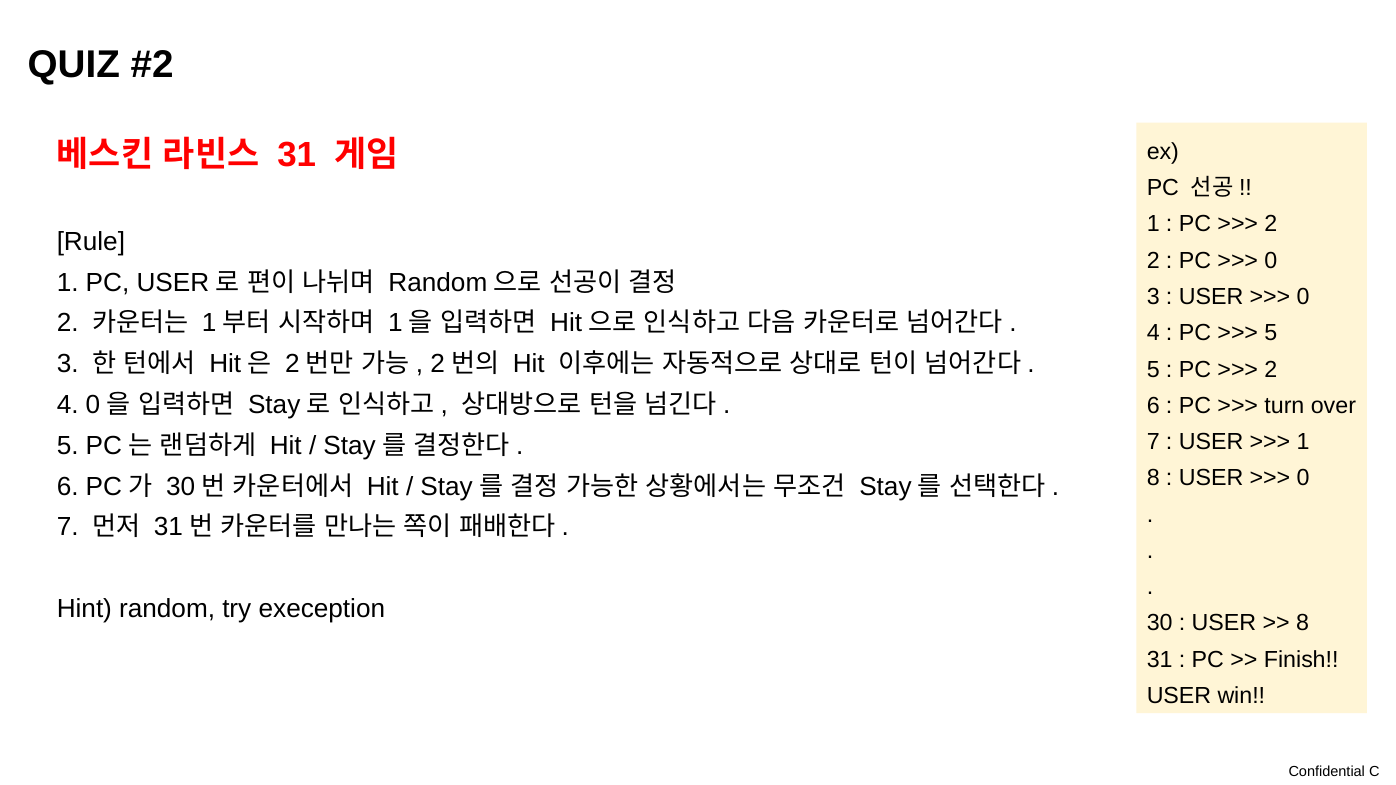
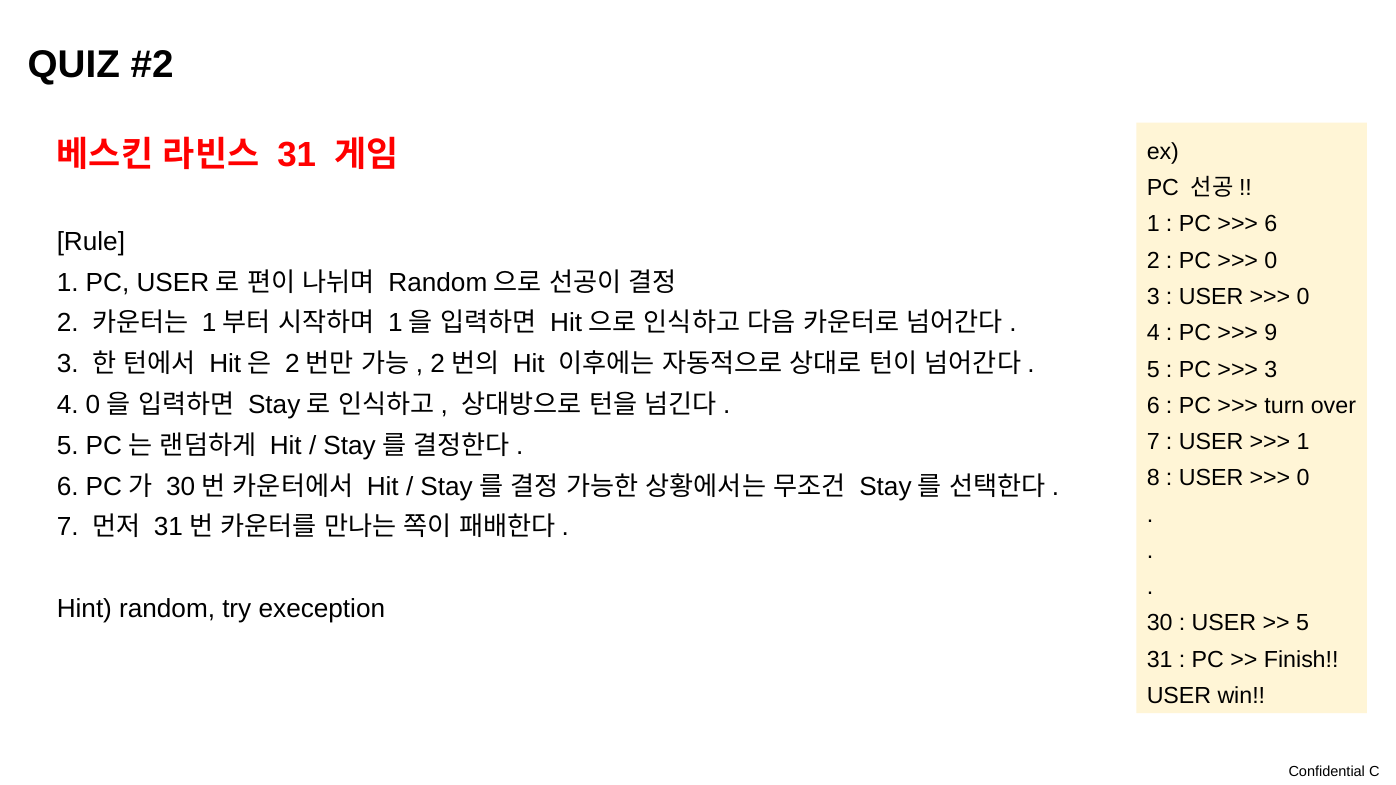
2 at (1271, 224): 2 -> 6
5 at (1271, 333): 5 -> 9
2 at (1271, 369): 2 -> 3
8 at (1303, 623): 8 -> 5
